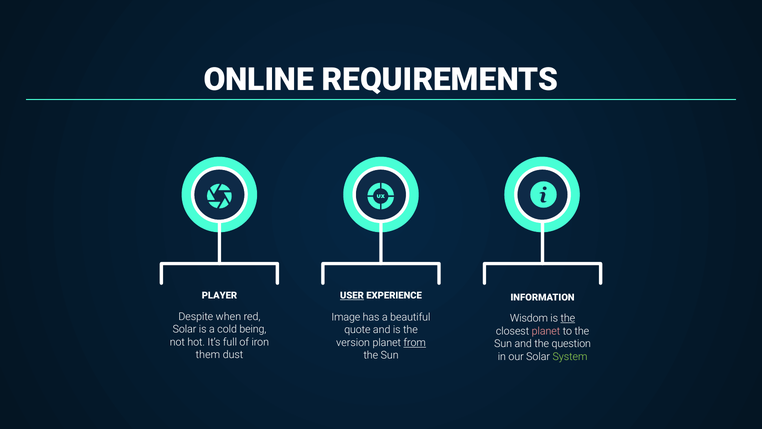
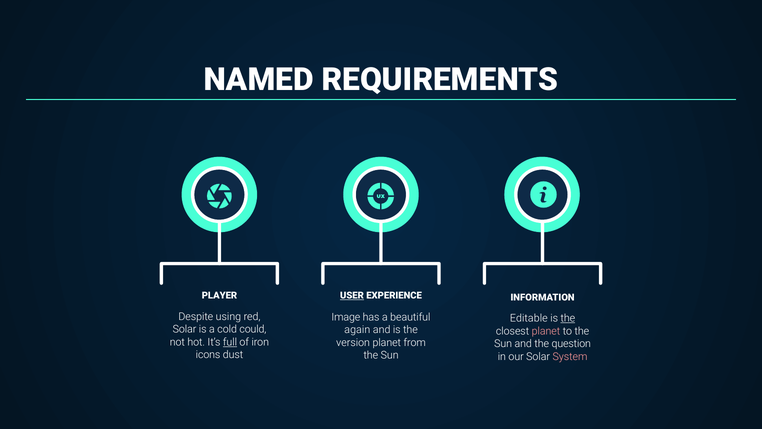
ONLINE: ONLINE -> NAMED
when: when -> using
Wisdom: Wisdom -> Editable
being: being -> could
quote: quote -> again
full underline: none -> present
from underline: present -> none
them: them -> icons
System colour: light green -> pink
